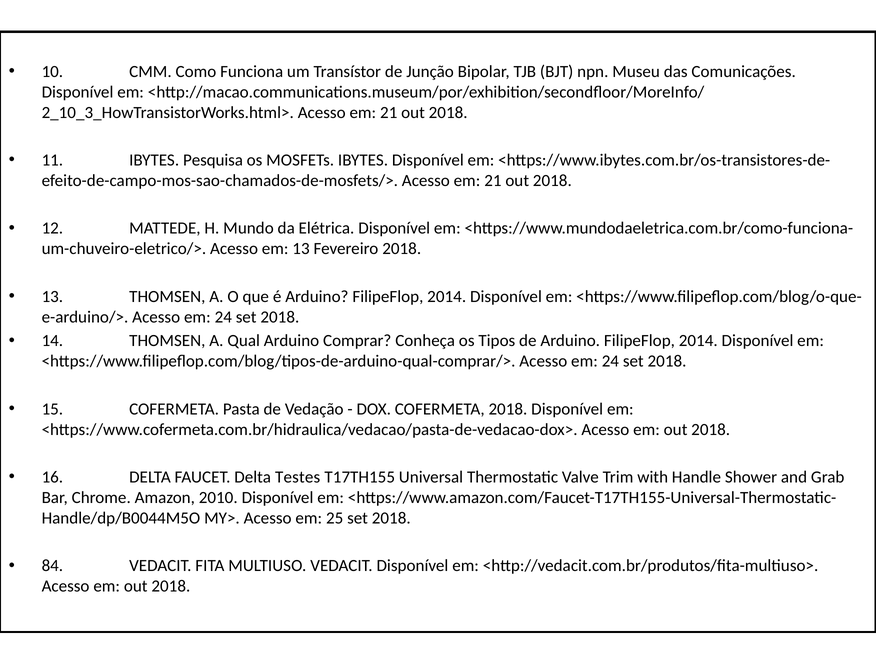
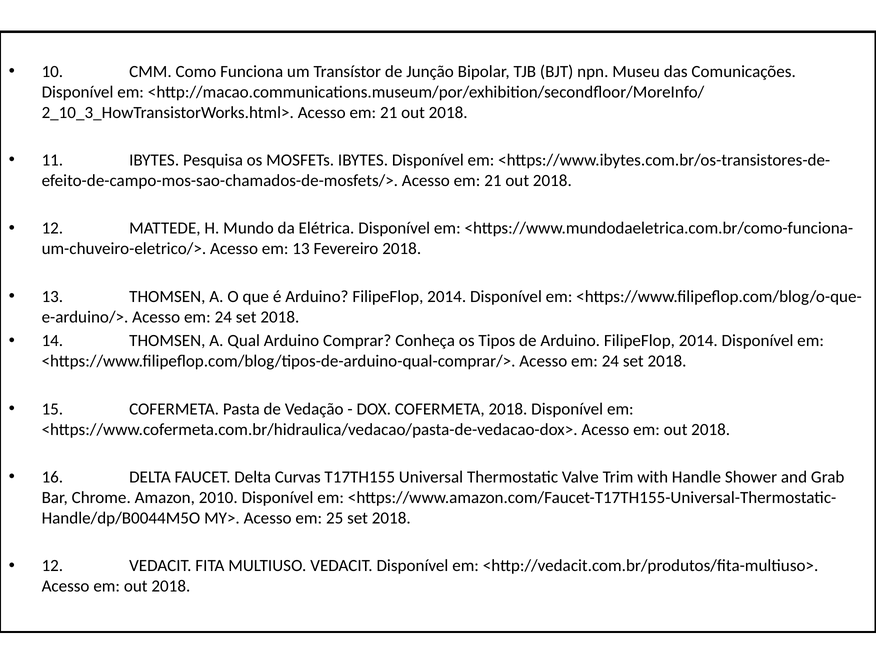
Testes: Testes -> Curvas
84 at (52, 566): 84 -> 12
